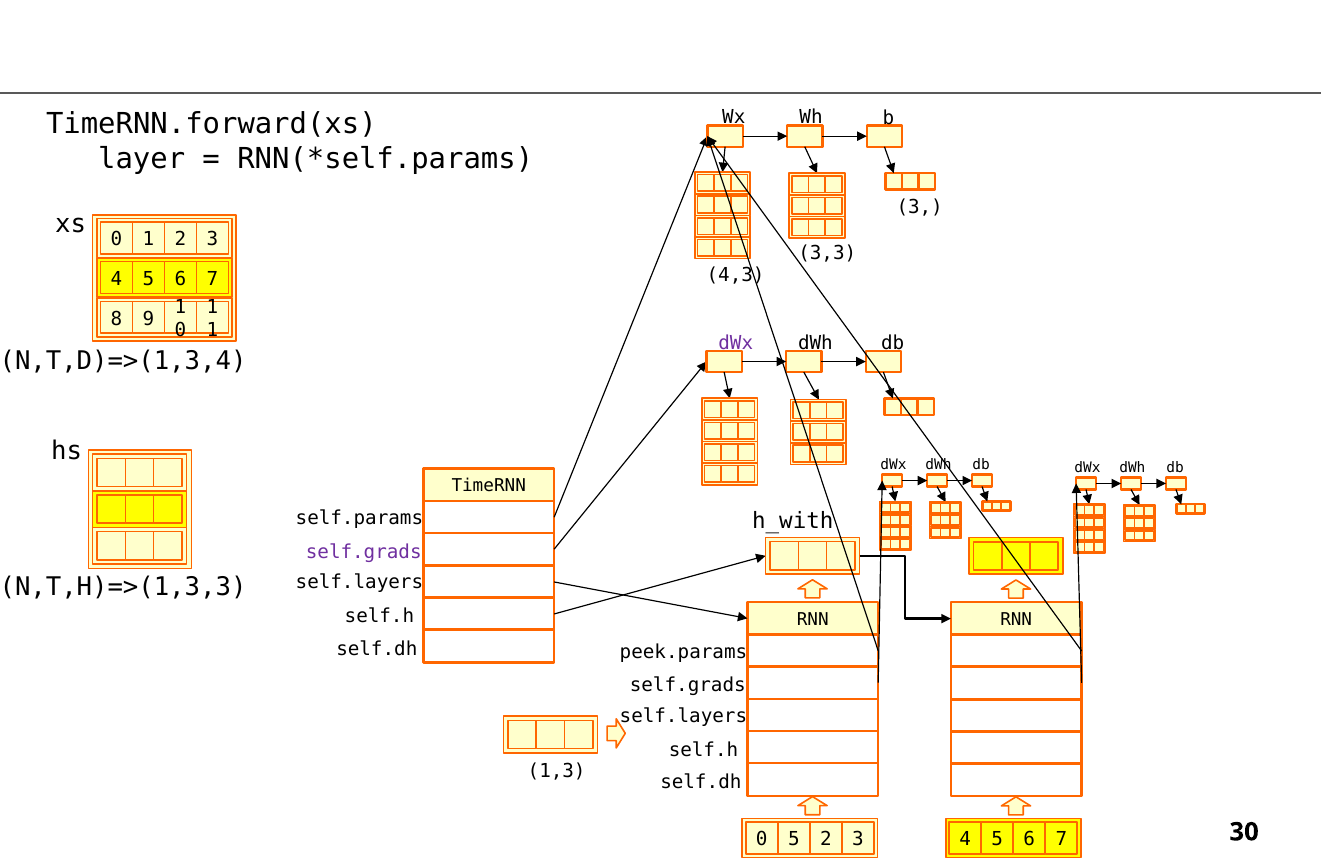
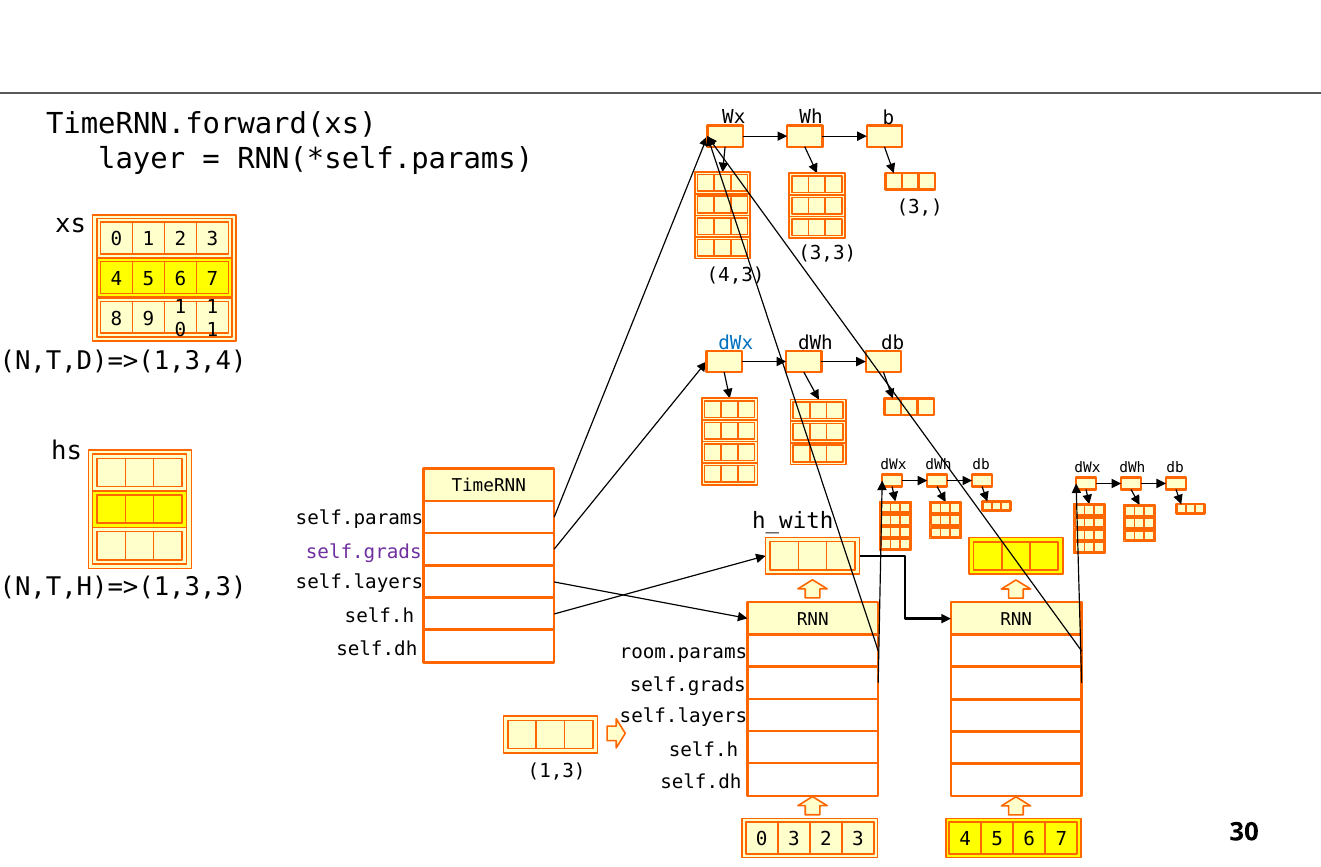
dWx at (736, 343) colour: purple -> blue
peek.params: peek.params -> room.params
0 5: 5 -> 3
